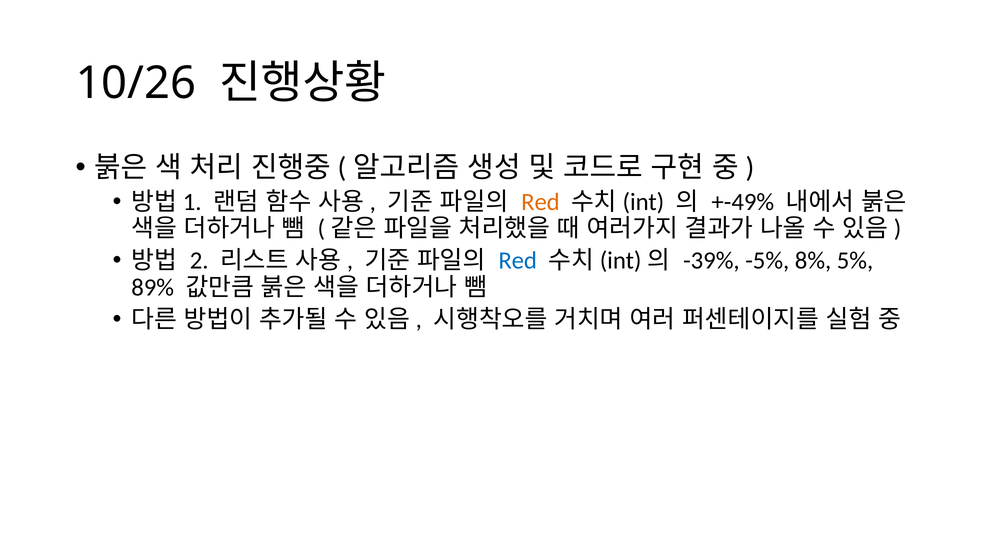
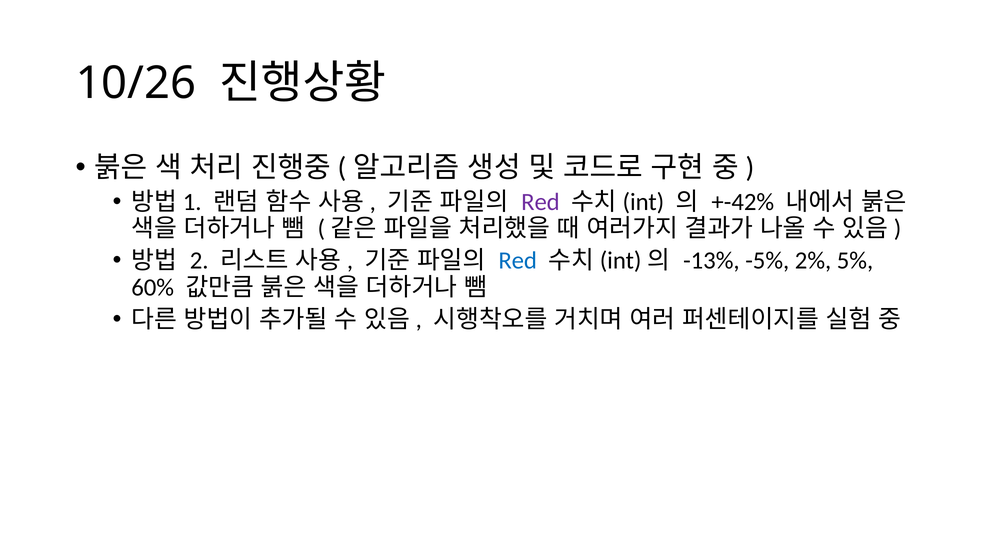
Red at (540, 202) colour: orange -> purple
+-49%: +-49% -> +-42%
-39%: -39% -> -13%
8%: 8% -> 2%
89%: 89% -> 60%
